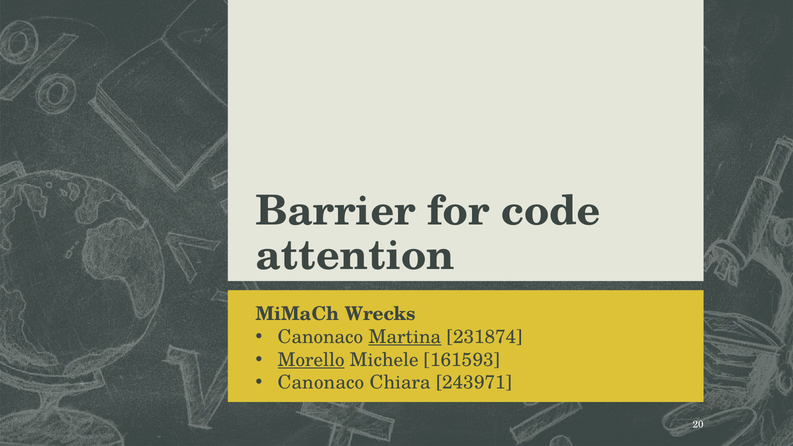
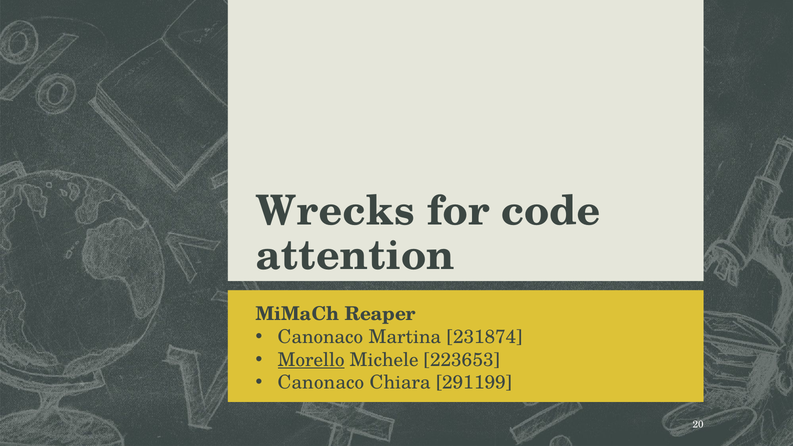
Barrier: Barrier -> Wrecks
Wrecks: Wrecks -> Reaper
Martina underline: present -> none
161593: 161593 -> 223653
243971: 243971 -> 291199
